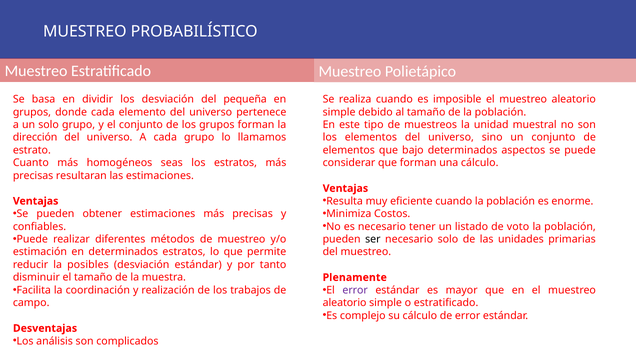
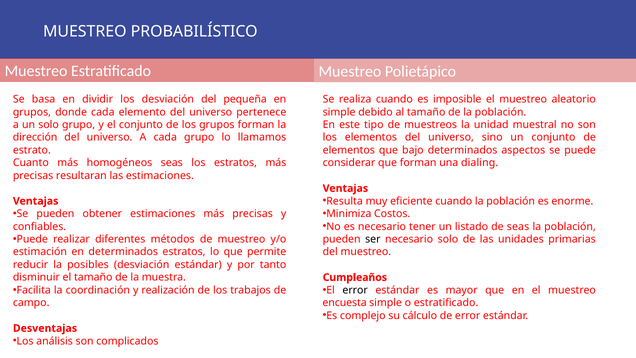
una cálculo: cálculo -> dialing
de voto: voto -> seas
Plenamente: Plenamente -> Cumpleaños
error at (355, 290) colour: purple -> black
aleatorio at (345, 303): aleatorio -> encuesta
